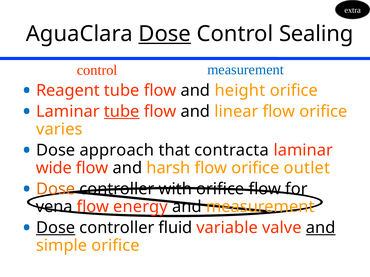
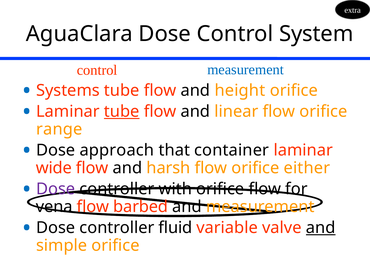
Dose at (165, 34) underline: present -> none
Sealing: Sealing -> System
Reagent: Reagent -> Systems
varies: varies -> range
contracta: contracta -> container
outlet: outlet -> either
Dose at (56, 189) colour: orange -> purple
energy: energy -> barbed
Dose at (56, 228) underline: present -> none
